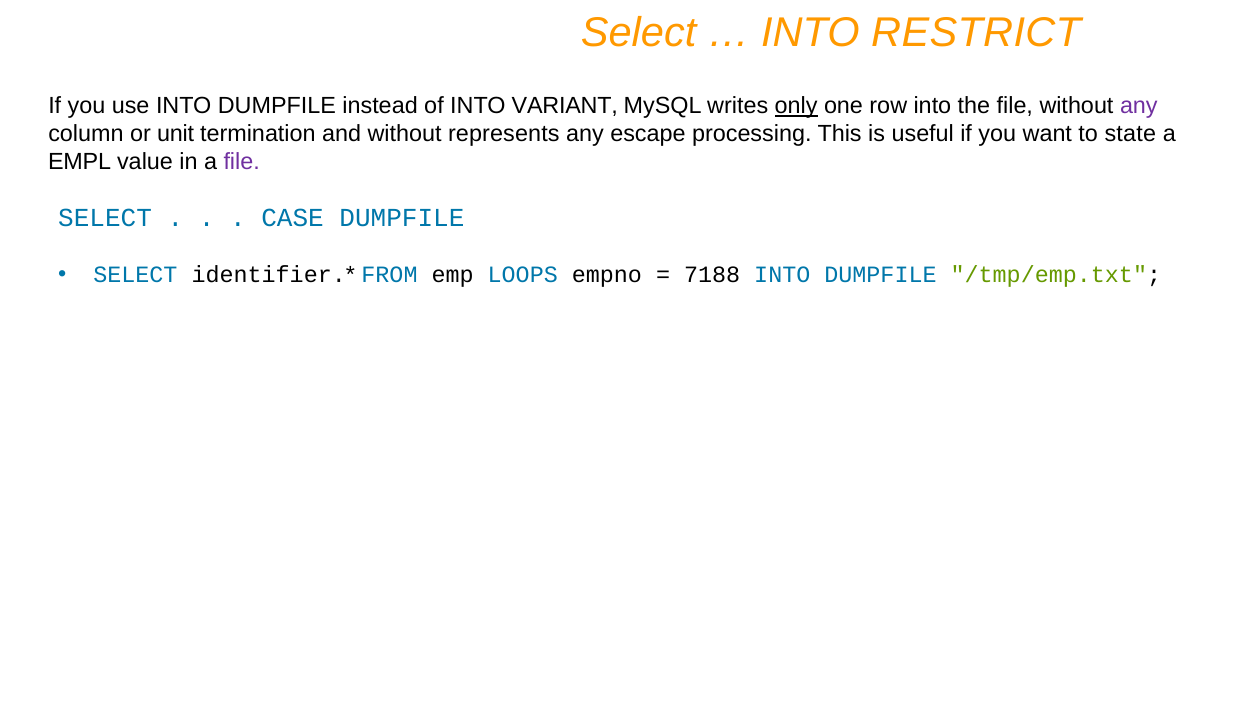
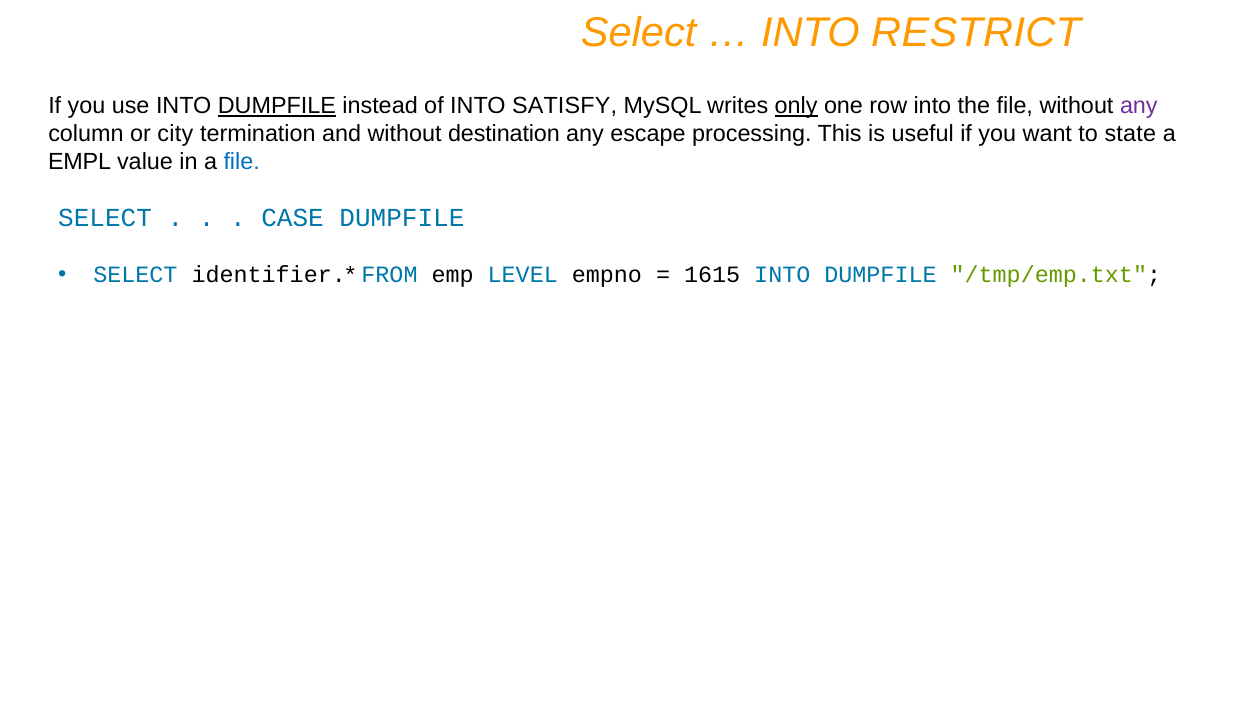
DUMPFILE at (277, 106) underline: none -> present
VARIANT: VARIANT -> SATISFY
unit: unit -> city
represents: represents -> destination
file at (242, 162) colour: purple -> blue
LOOPS: LOOPS -> LEVEL
7188: 7188 -> 1615
